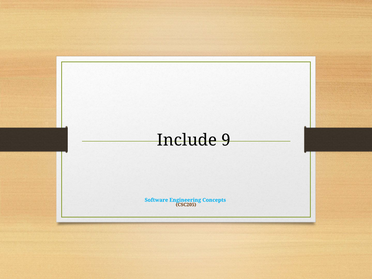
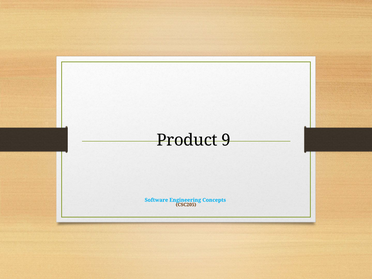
Include: Include -> Product
